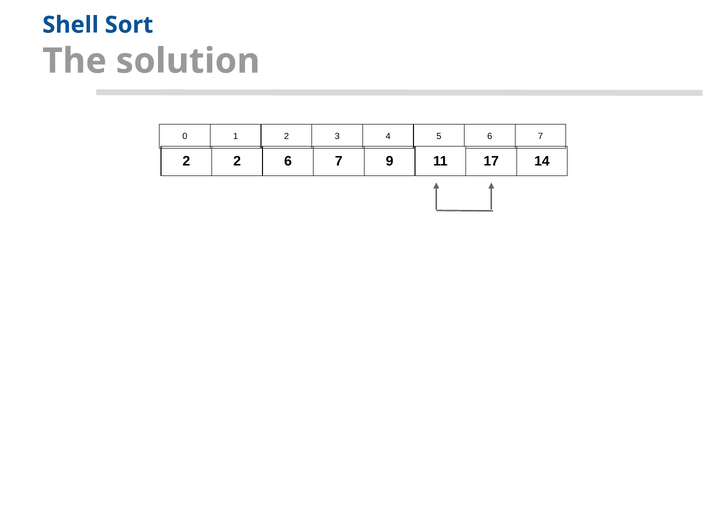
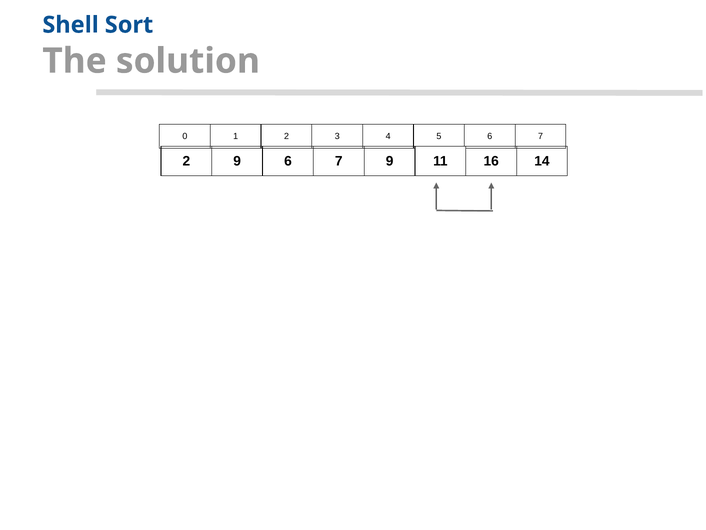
2 2: 2 -> 9
17: 17 -> 16
